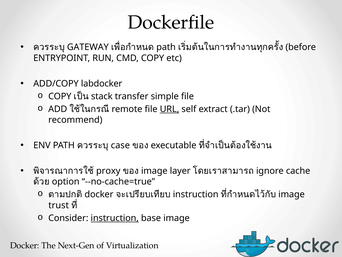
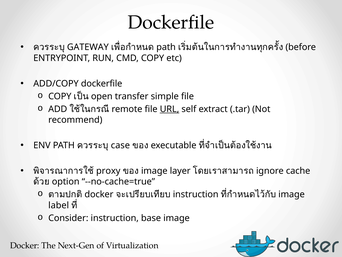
ADD/COPY labdocker: labdocker -> dockerfile
stack: stack -> open
trust: trust -> label
instruction at (115, 218) underline: present -> none
